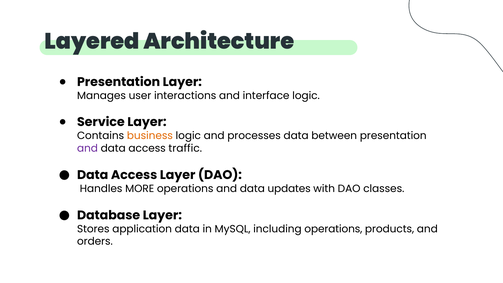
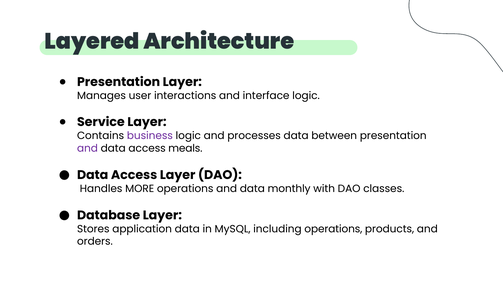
business colour: orange -> purple
traffic: traffic -> meals
updates: updates -> monthly
